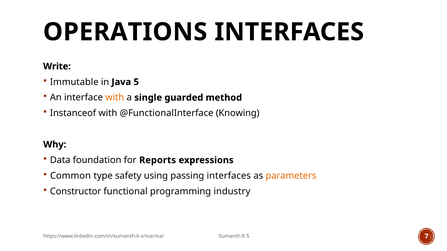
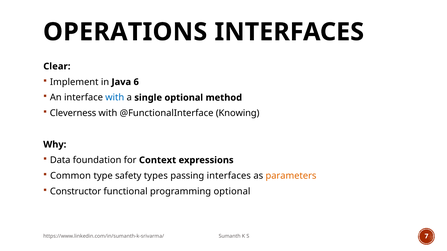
Write: Write -> Clear
Immutable: Immutable -> Implement
5: 5 -> 6
with at (115, 98) colour: orange -> blue
single guarded: guarded -> optional
Instanceof: Instanceof -> Cleverness
Reports: Reports -> Context
using: using -> types
programming industry: industry -> optional
